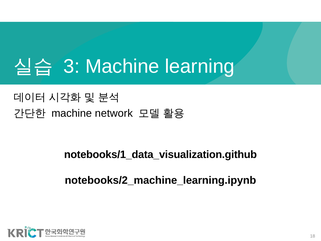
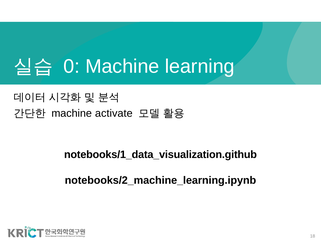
3: 3 -> 0
network: network -> activate
